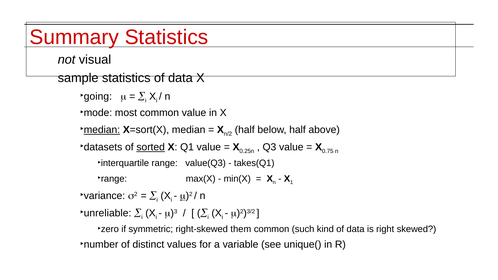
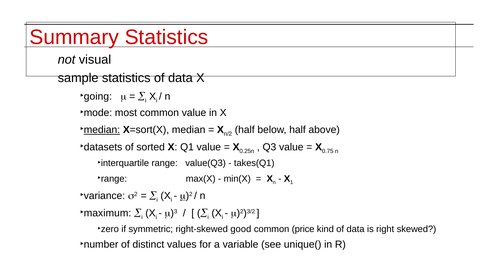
sorted underline: present -> none
unreliable: unreliable -> maximum
them: them -> good
such: such -> price
